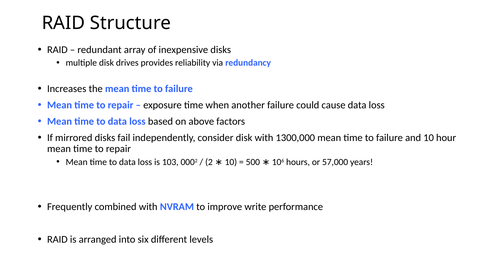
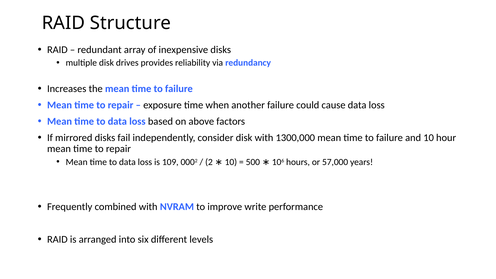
103: 103 -> 109
